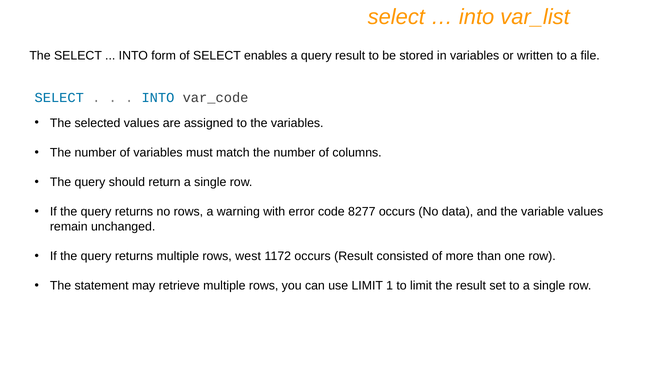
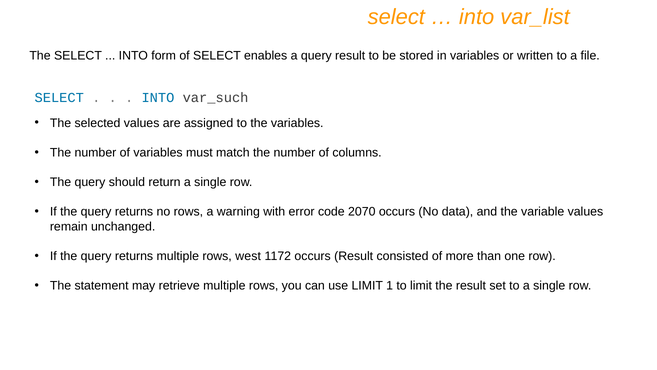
var_code: var_code -> var_such
8277: 8277 -> 2070
